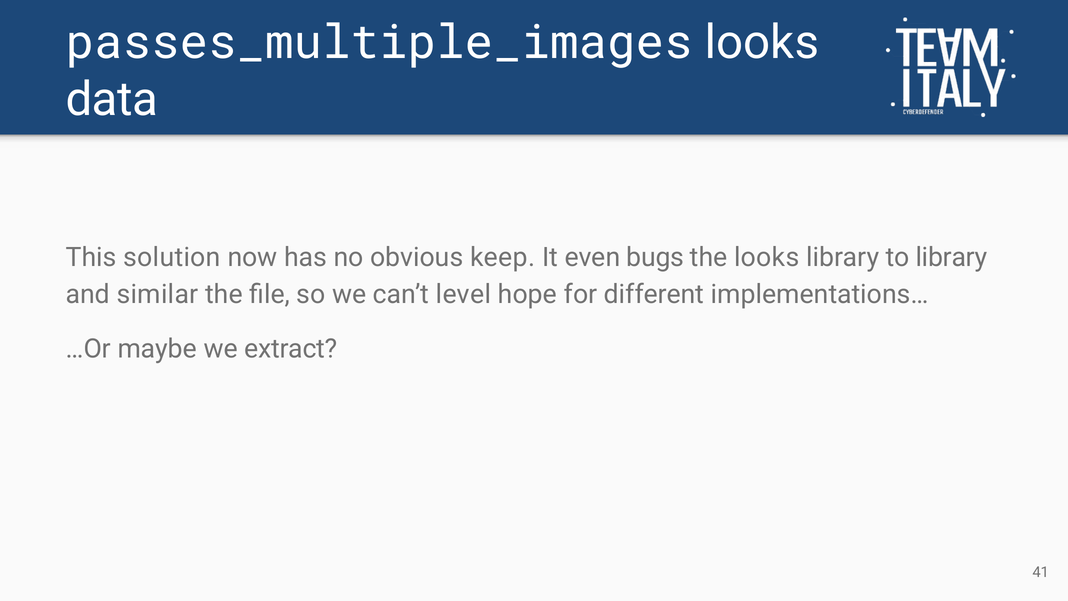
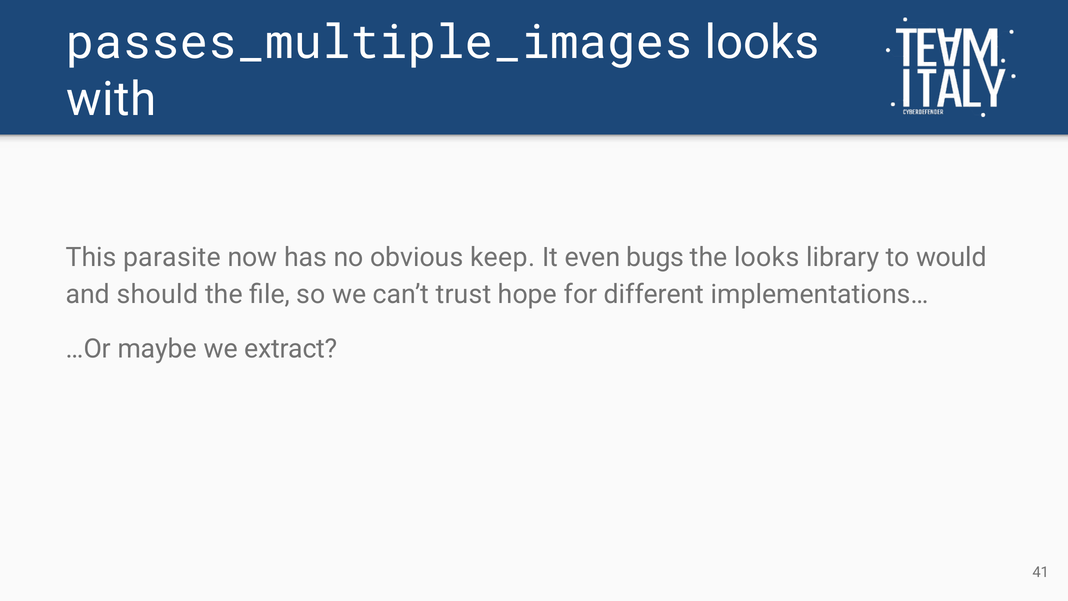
data: data -> with
solution: solution -> parasite
to library: library -> would
similar: similar -> should
level: level -> trust
